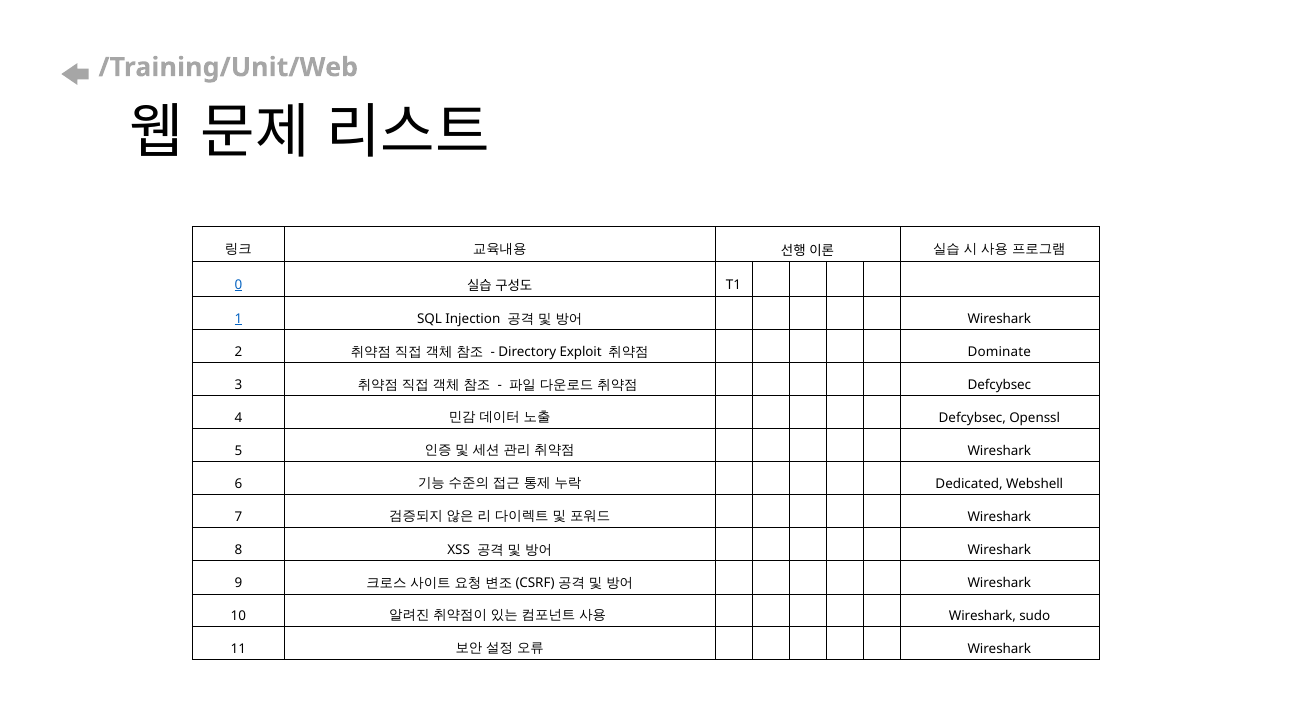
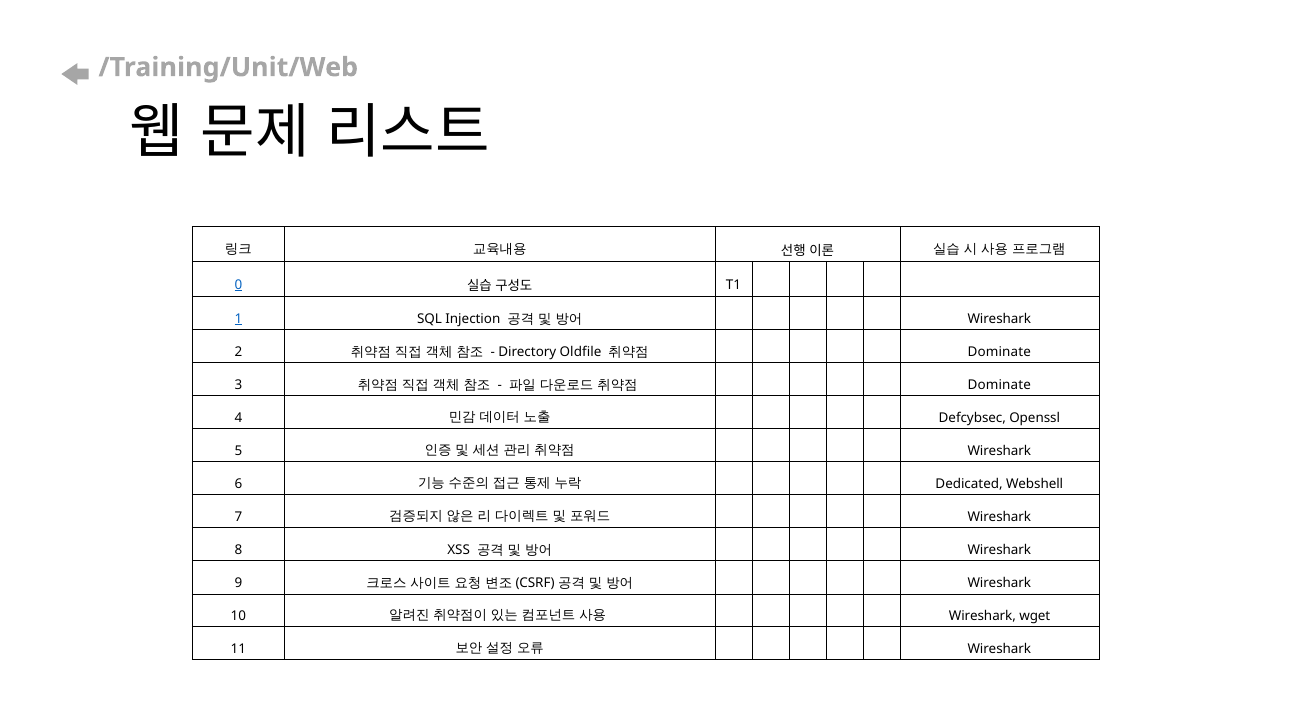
Exploit: Exploit -> Oldfile
Defcybsec at (999, 385): Defcybsec -> Dominate
sudo: sudo -> wget
